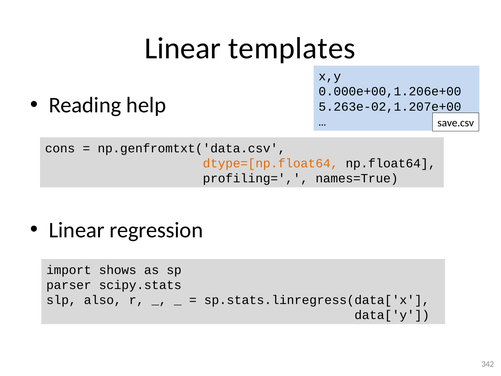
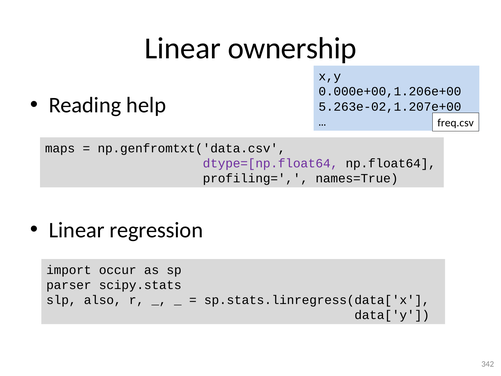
templates: templates -> ownership
save.csv: save.csv -> freq.csv
cons: cons -> maps
dtype=[np.float64 colour: orange -> purple
shows: shows -> occur
